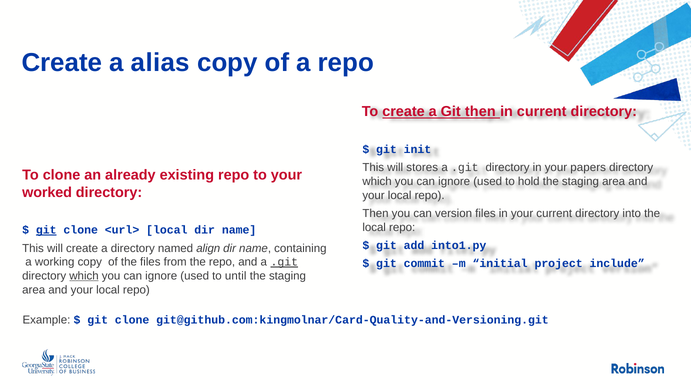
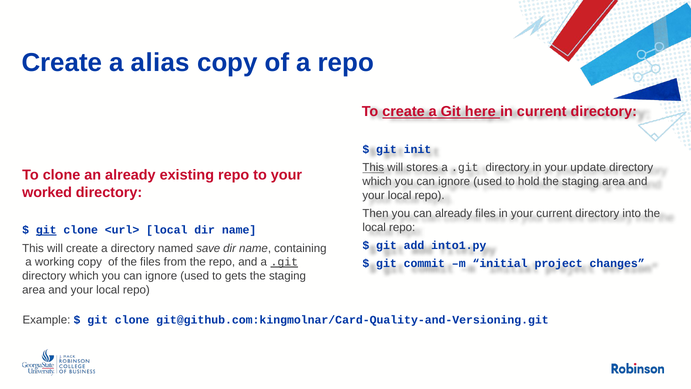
Git then: then -> here
This at (373, 168) underline: none -> present
papers: papers -> update
can version: version -> already
align: align -> save
include: include -> changes
which at (84, 276) underline: present -> none
until: until -> gets
